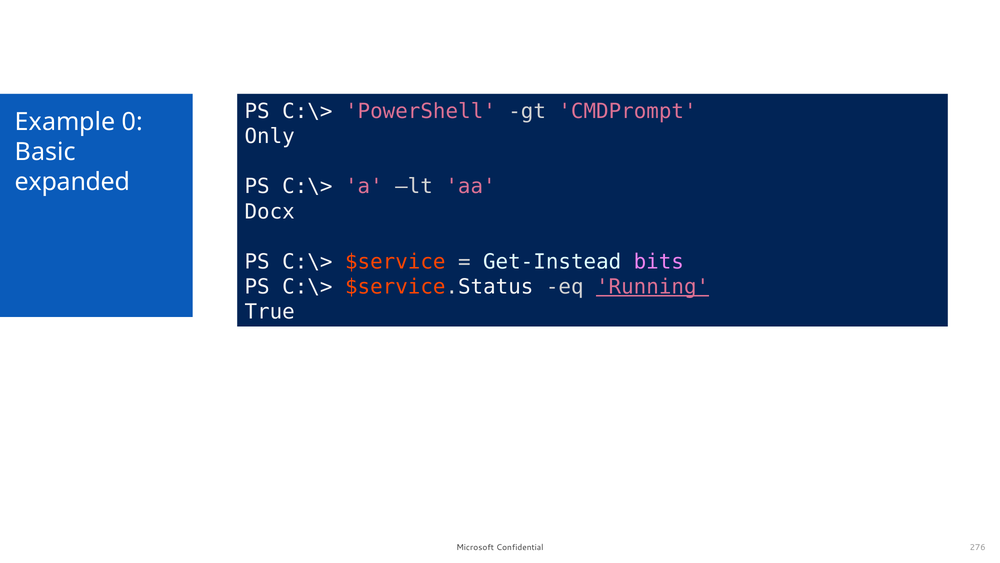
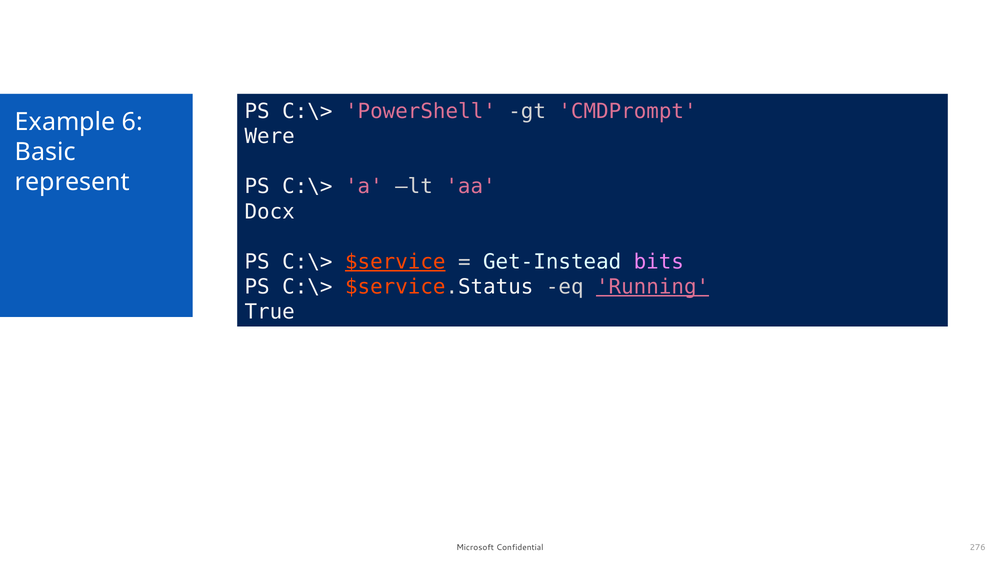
0: 0 -> 6
Only: Only -> Were
expanded: expanded -> represent
$service underline: none -> present
